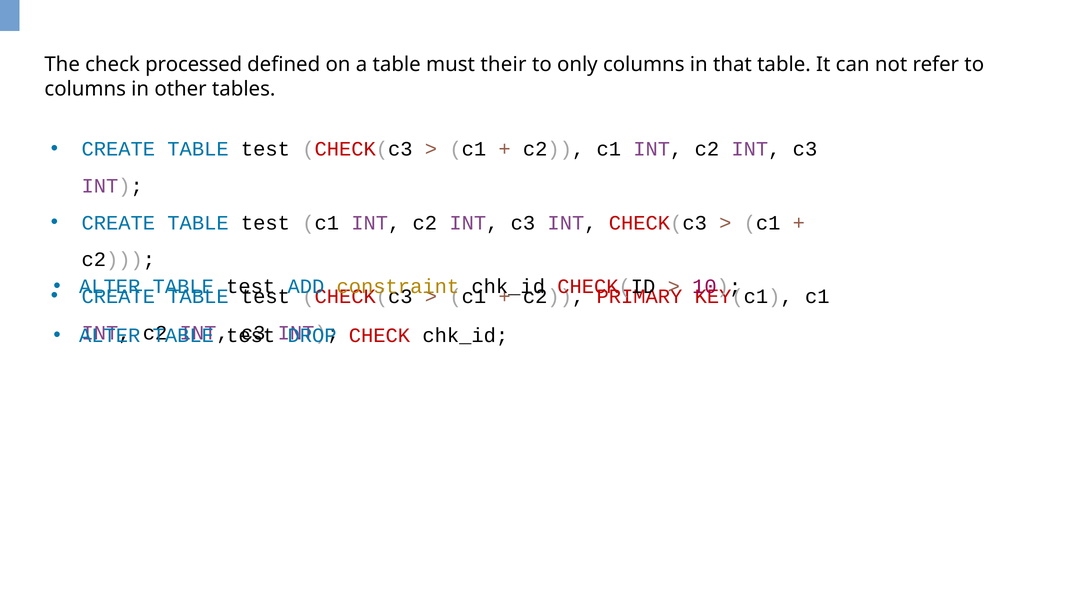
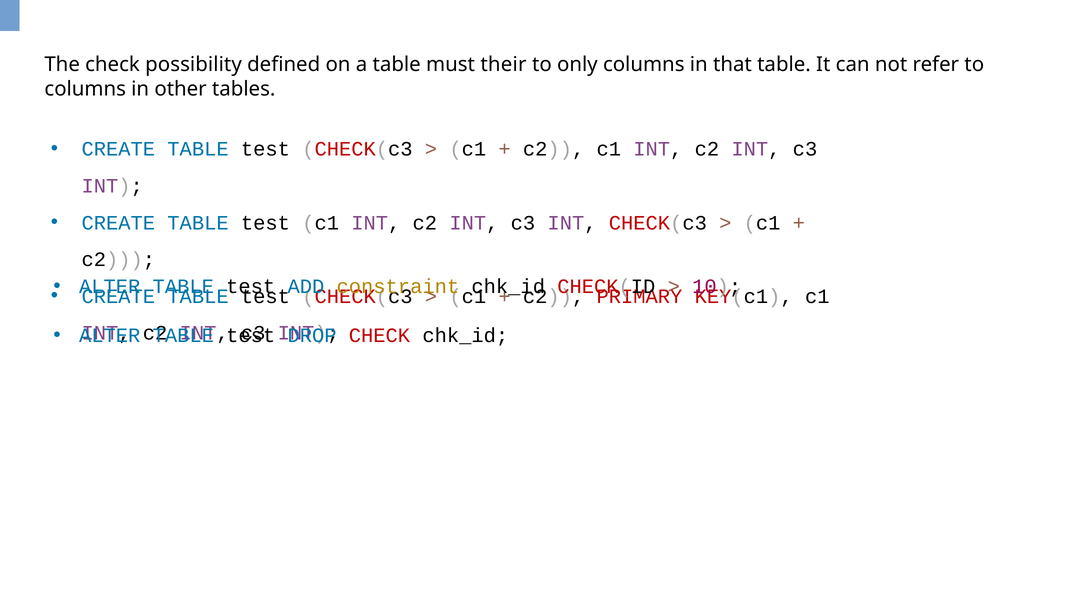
processed: processed -> possibility
